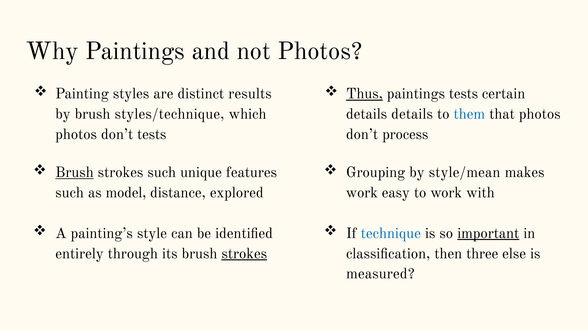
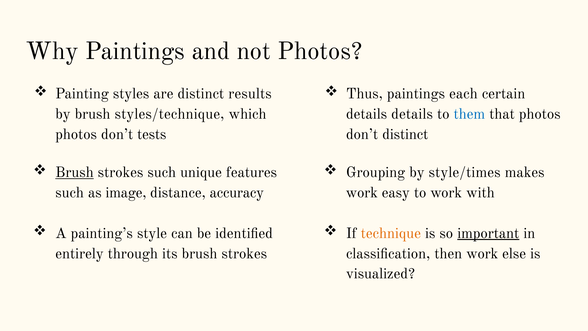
Thus underline: present -> none
paintings tests: tests -> each
don’t process: process -> distinct
style/mean: style/mean -> style/times
model: model -> image
explored: explored -> accuracy
technique colour: blue -> orange
strokes at (244, 253) underline: present -> none
then three: three -> work
measured: measured -> visualized
